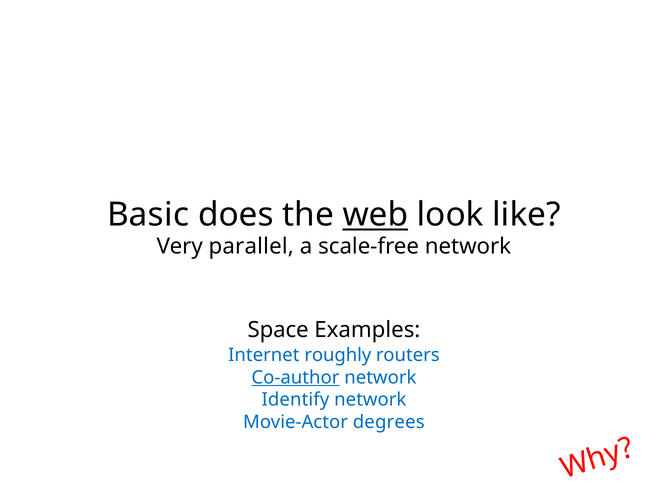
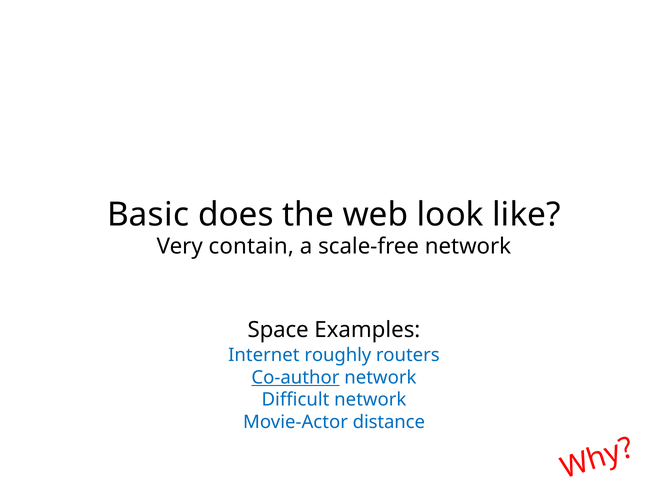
web underline: present -> none
parallel: parallel -> contain
Identify: Identify -> Difficult
degrees: degrees -> distance
